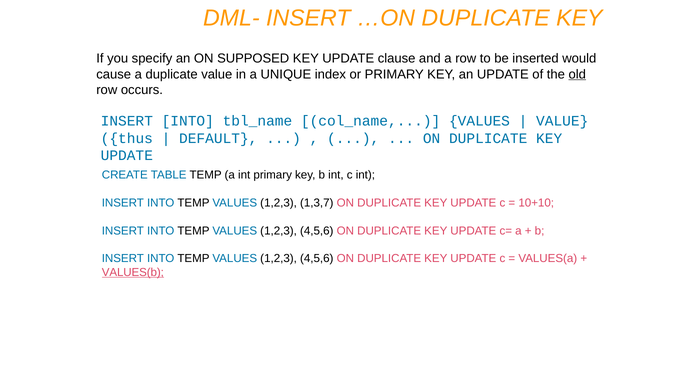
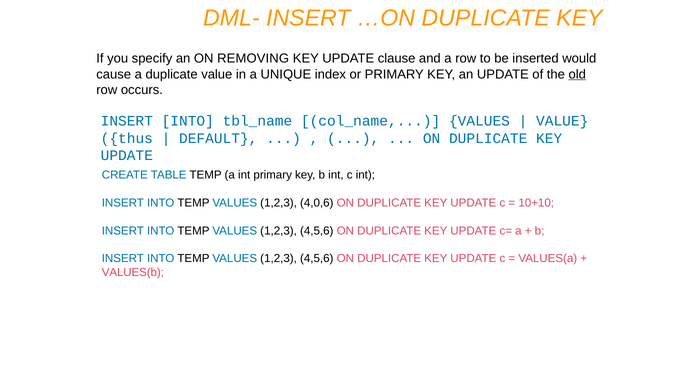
SUPPOSED: SUPPOSED -> REMOVING
1,3,7: 1,3,7 -> 4,0,6
VALUES(b underline: present -> none
